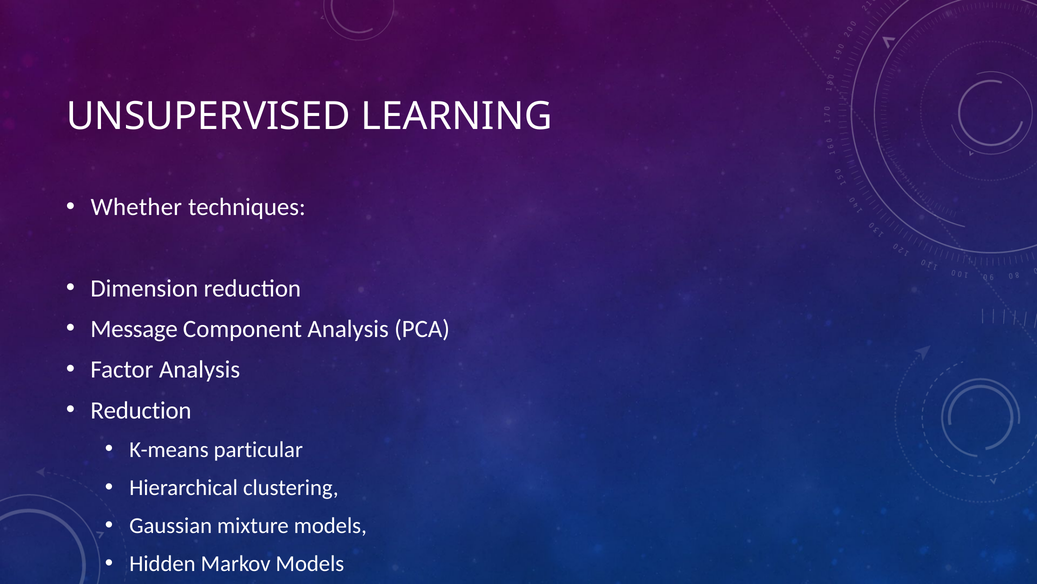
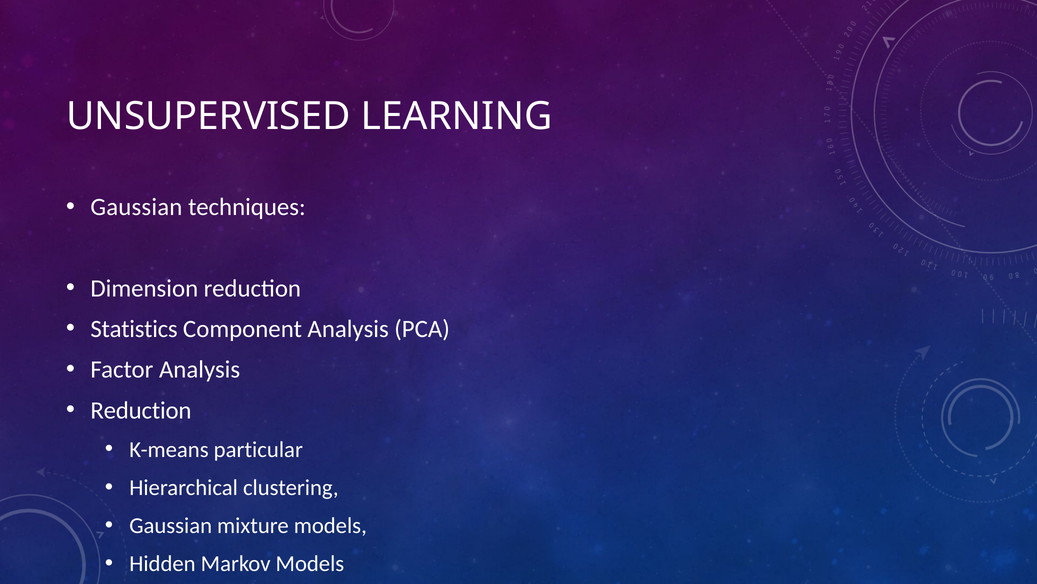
Whether at (136, 207): Whether -> Gaussian
Message: Message -> Statistics
